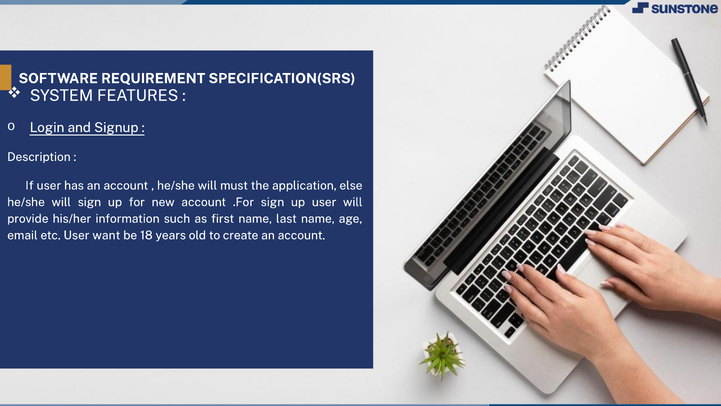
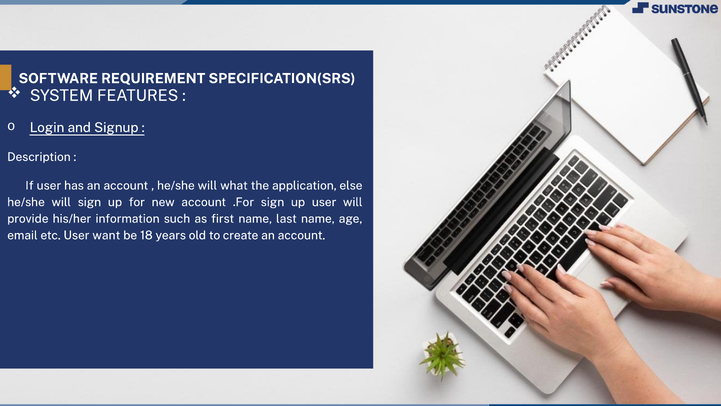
must: must -> what
